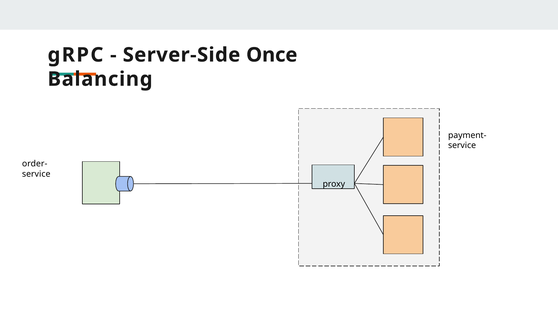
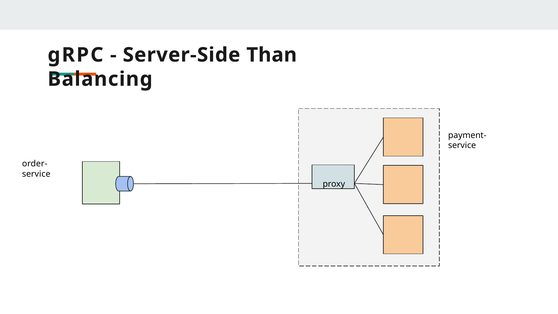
Once: Once -> Than
